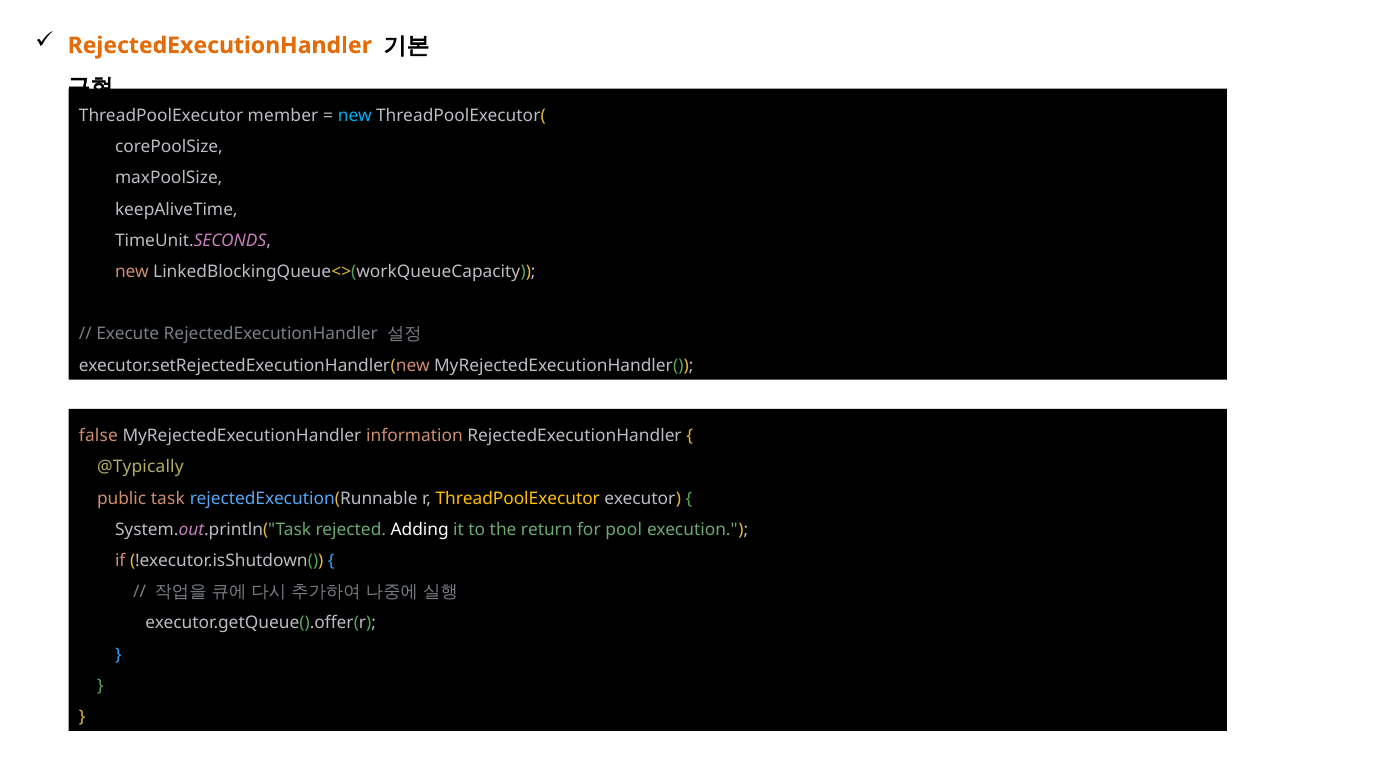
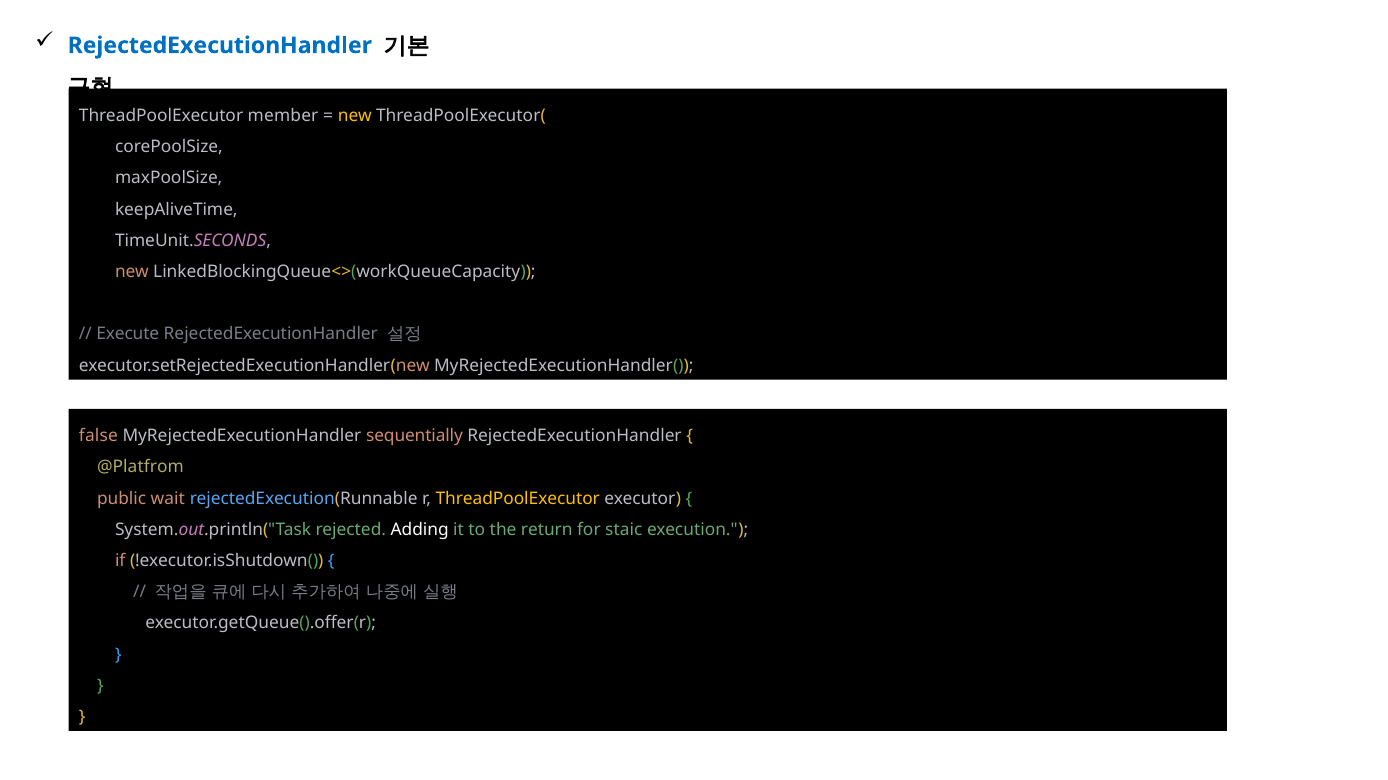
RejectedExecutionHandler at (220, 45) colour: orange -> blue
new at (355, 116) colour: light blue -> yellow
information: information -> sequentially
@Typically: @Typically -> @Platfrom
task: task -> wait
pool: pool -> staic
